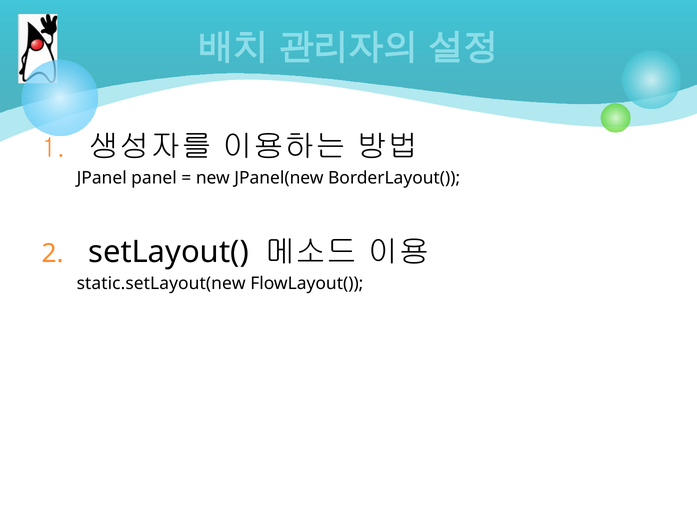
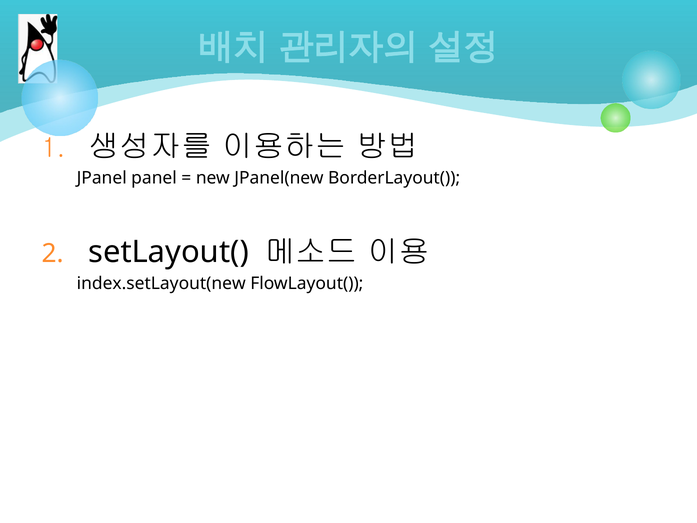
static.setLayout(new: static.setLayout(new -> index.setLayout(new
